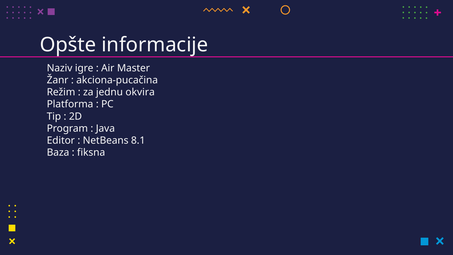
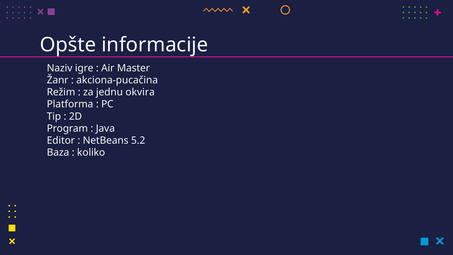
8.1: 8.1 -> 5.2
fiksna: fiksna -> koliko
